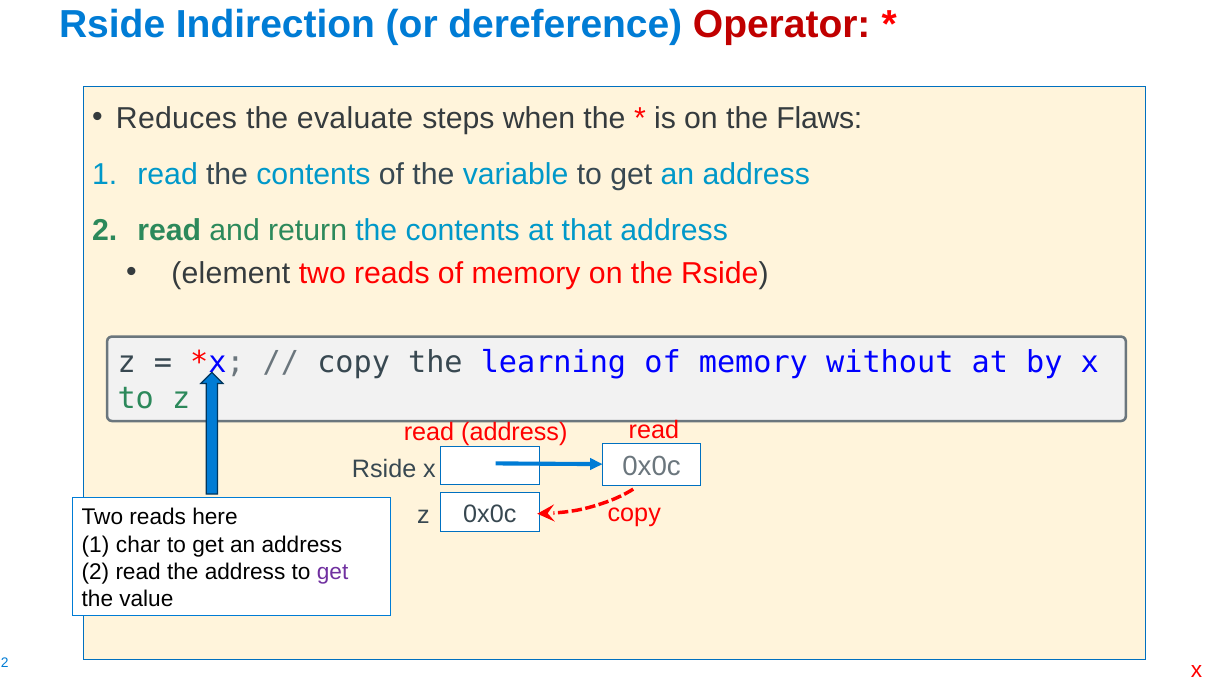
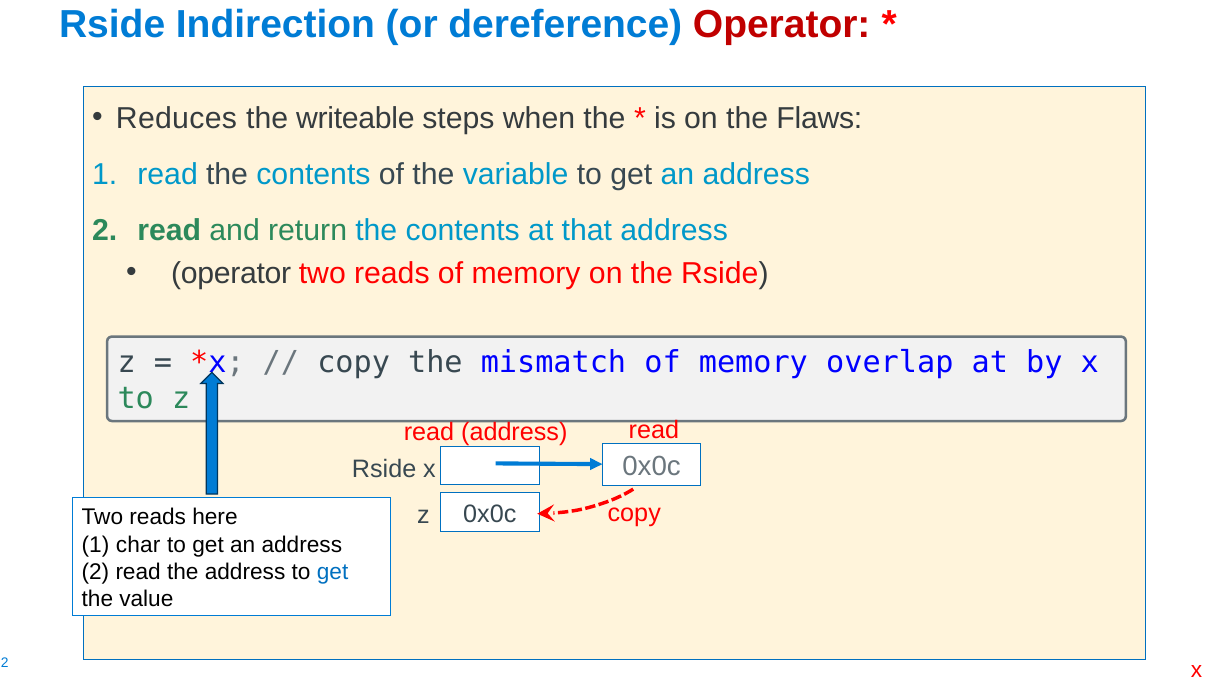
evaluate: evaluate -> writeable
element at (231, 273): element -> operator
learning: learning -> mismatch
without: without -> overlap
get at (333, 571) colour: purple -> blue
